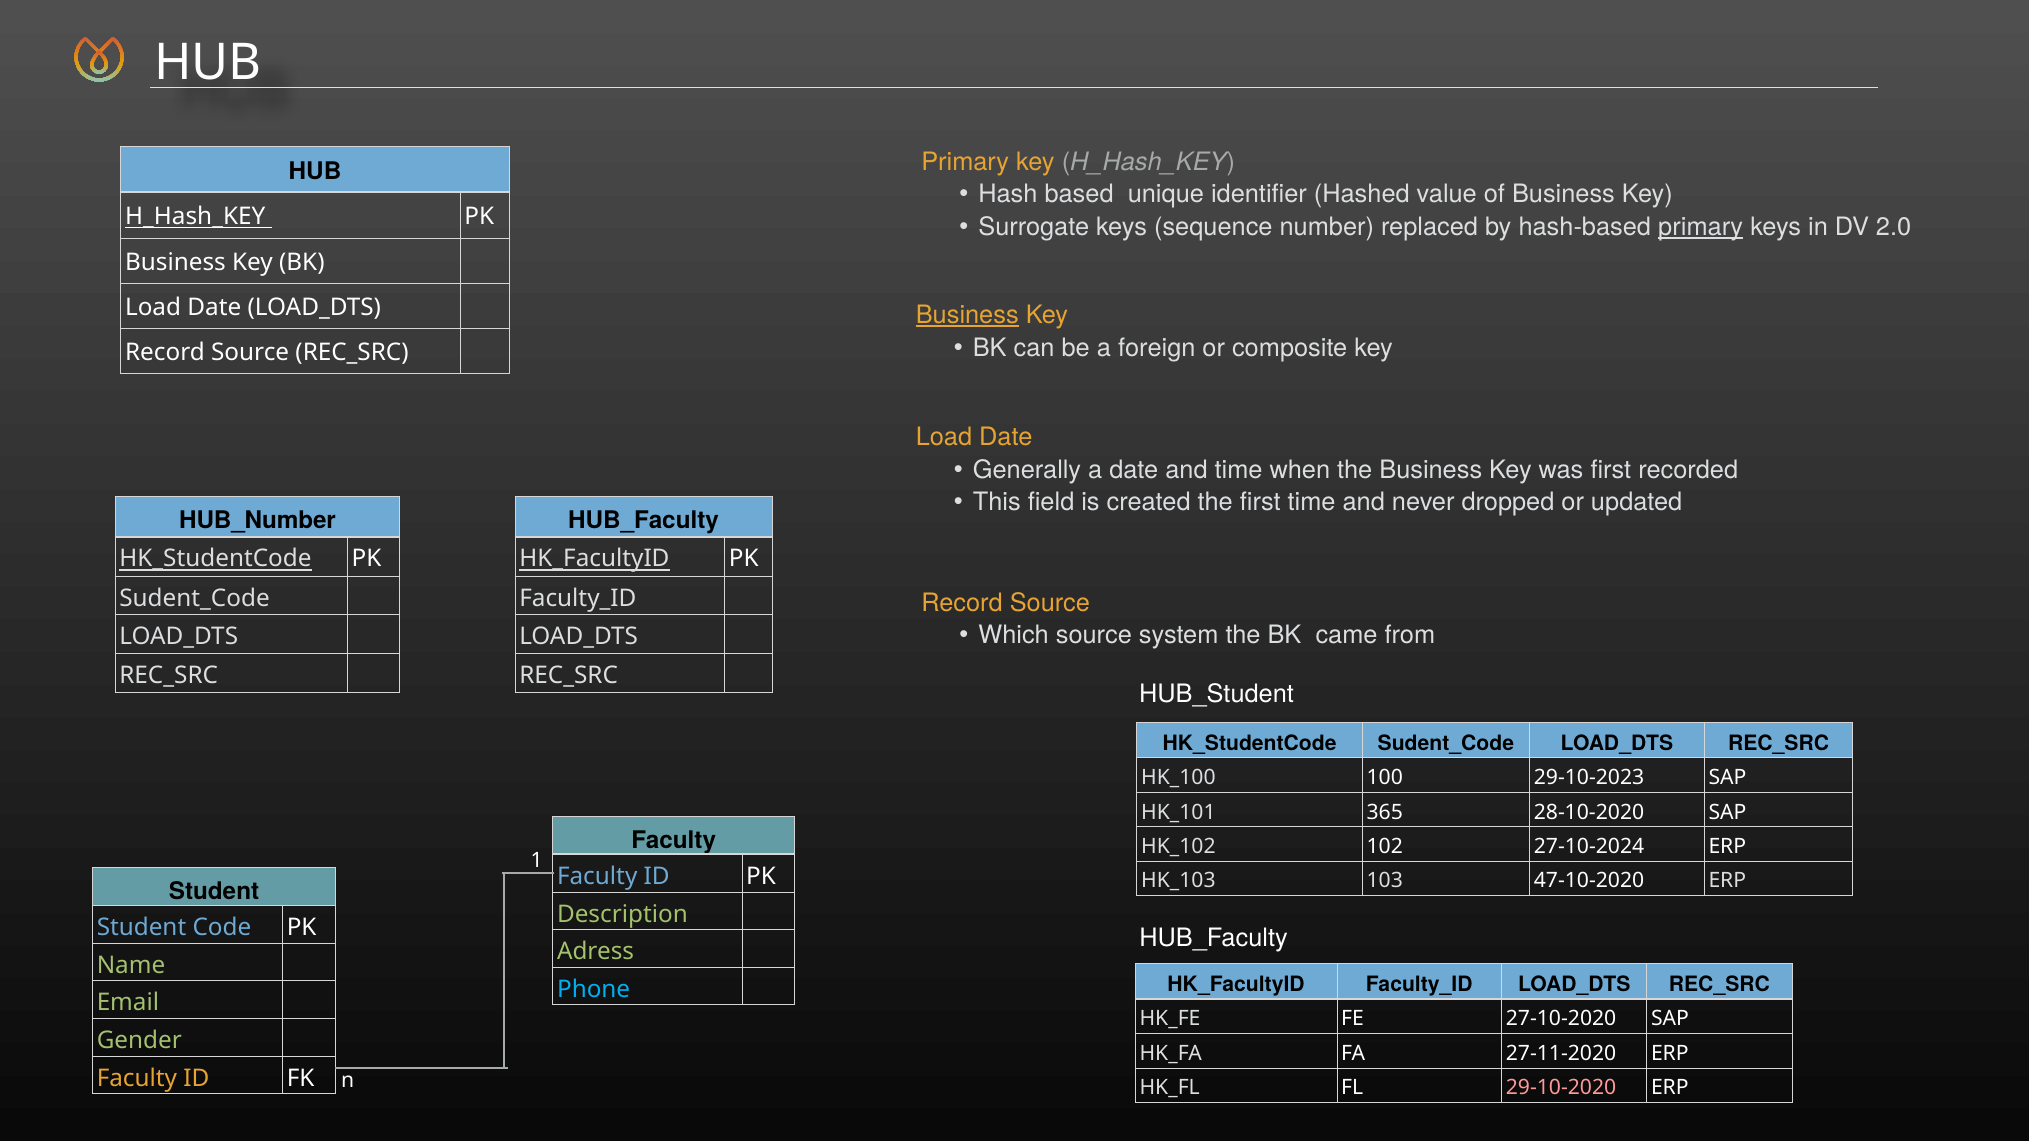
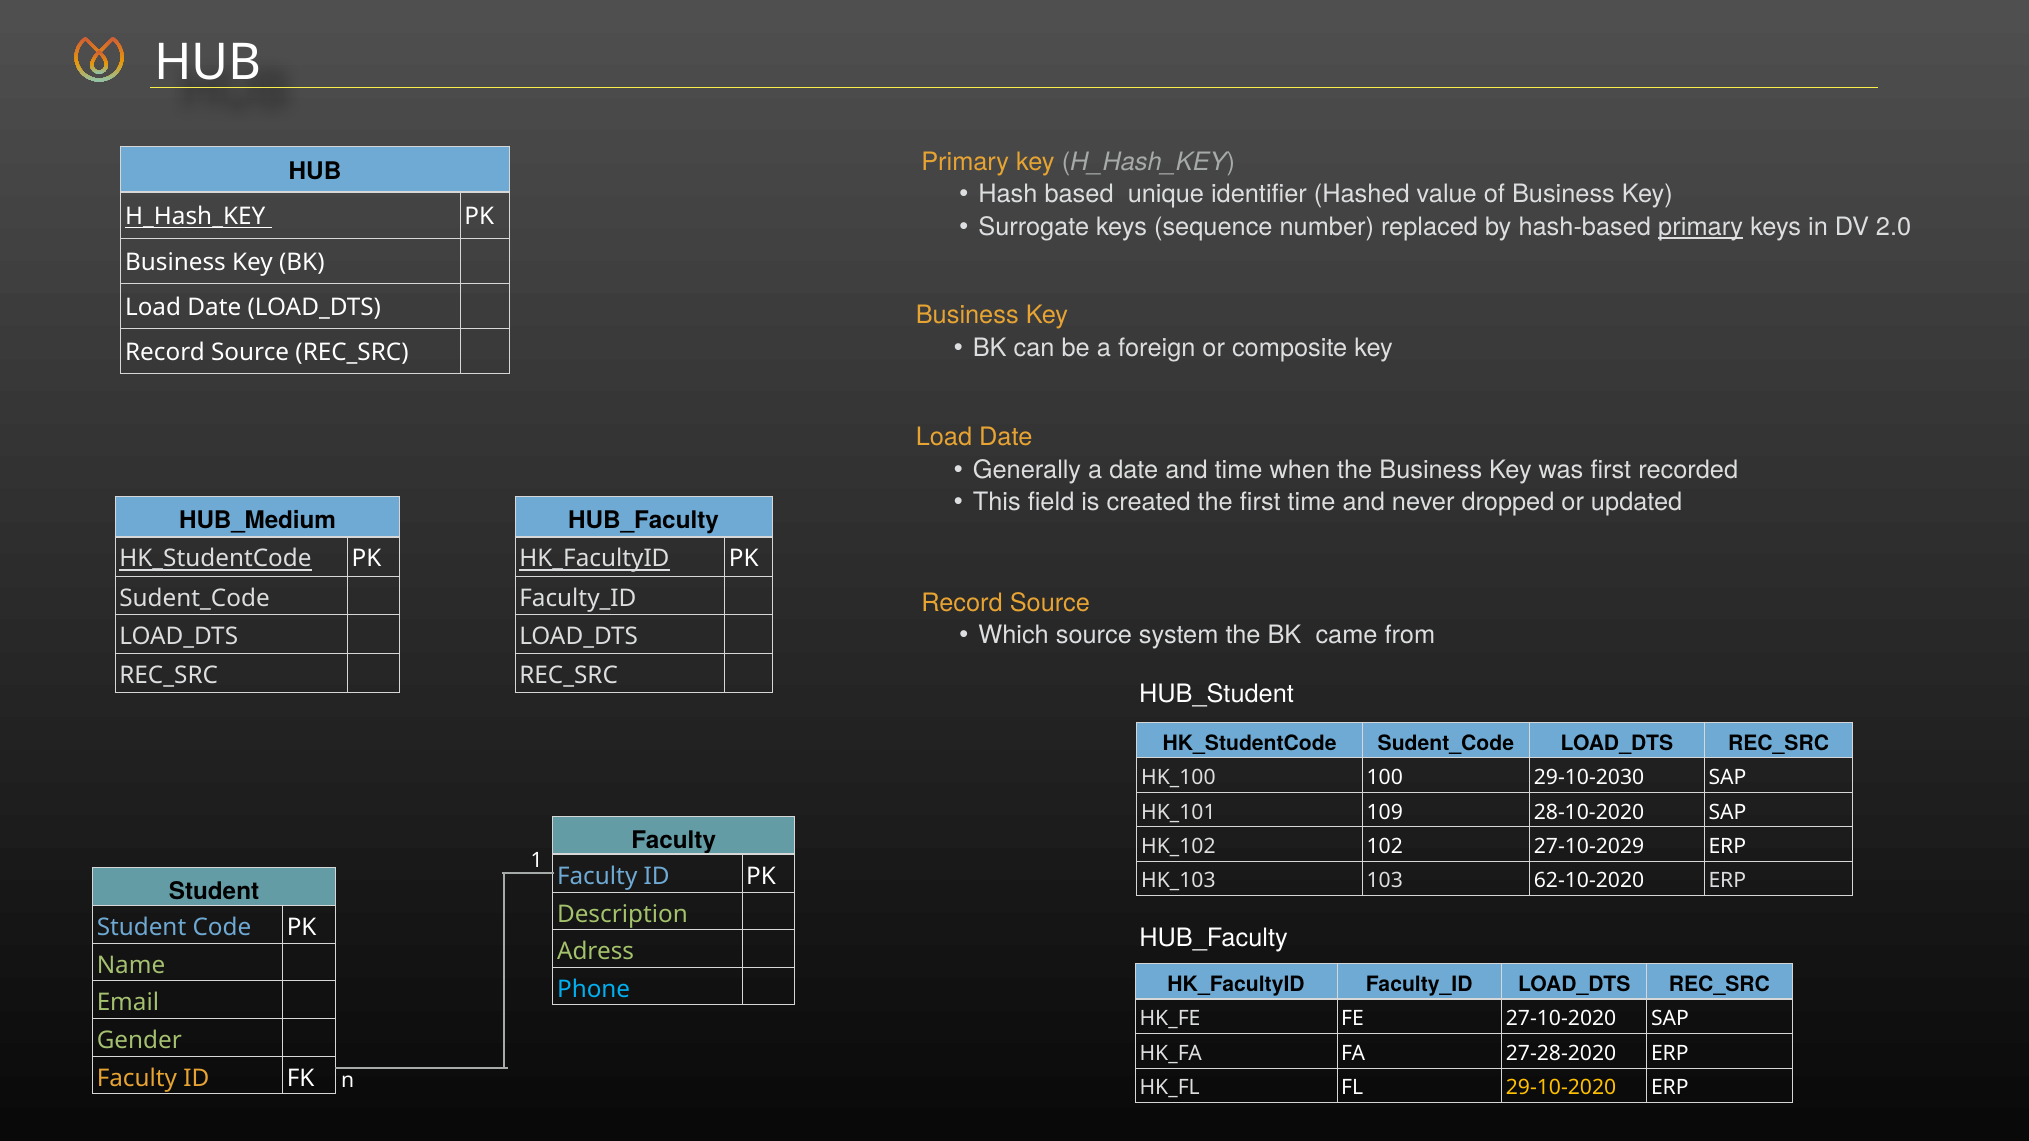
Business at (967, 315) underline: present -> none
HUB_Number: HUB_Number -> HUB_Medium
29-10-2023: 29-10-2023 -> 29-10-2030
365: 365 -> 109
27-10-2024: 27-10-2024 -> 27-10-2029
47-10-2020: 47-10-2020 -> 62-10-2020
27-11-2020: 27-11-2020 -> 27-28-2020
29-10-2020 colour: pink -> yellow
